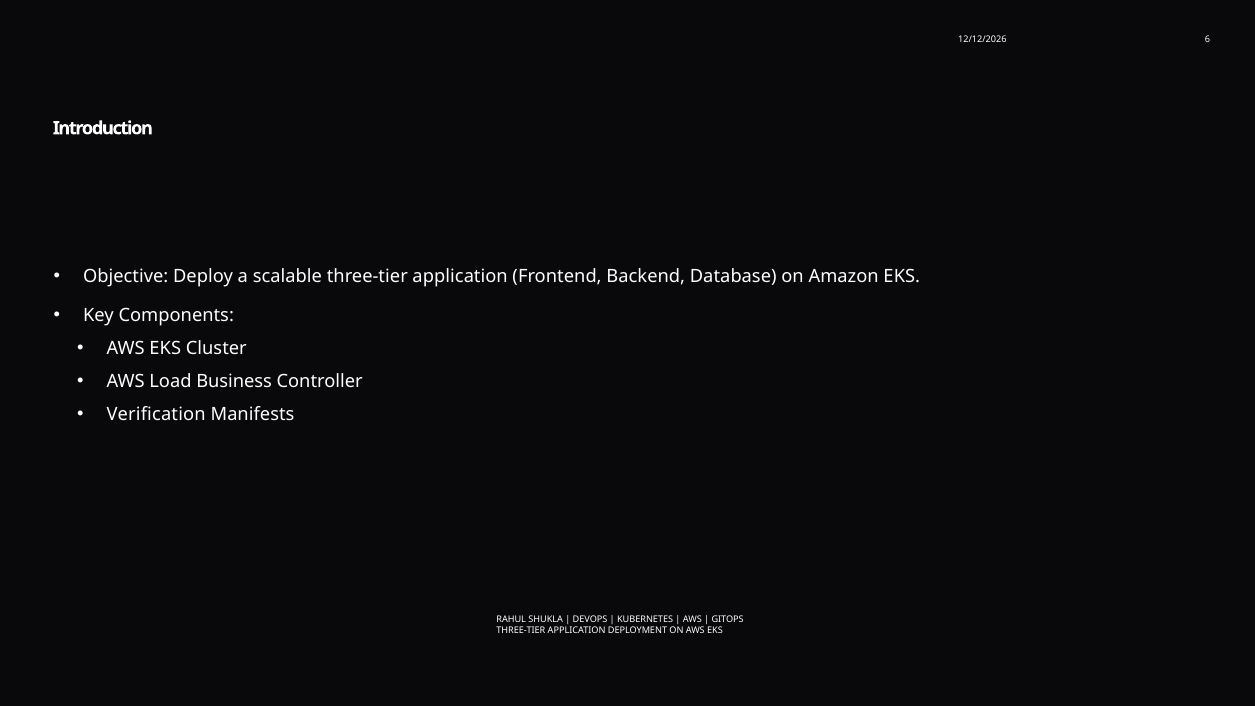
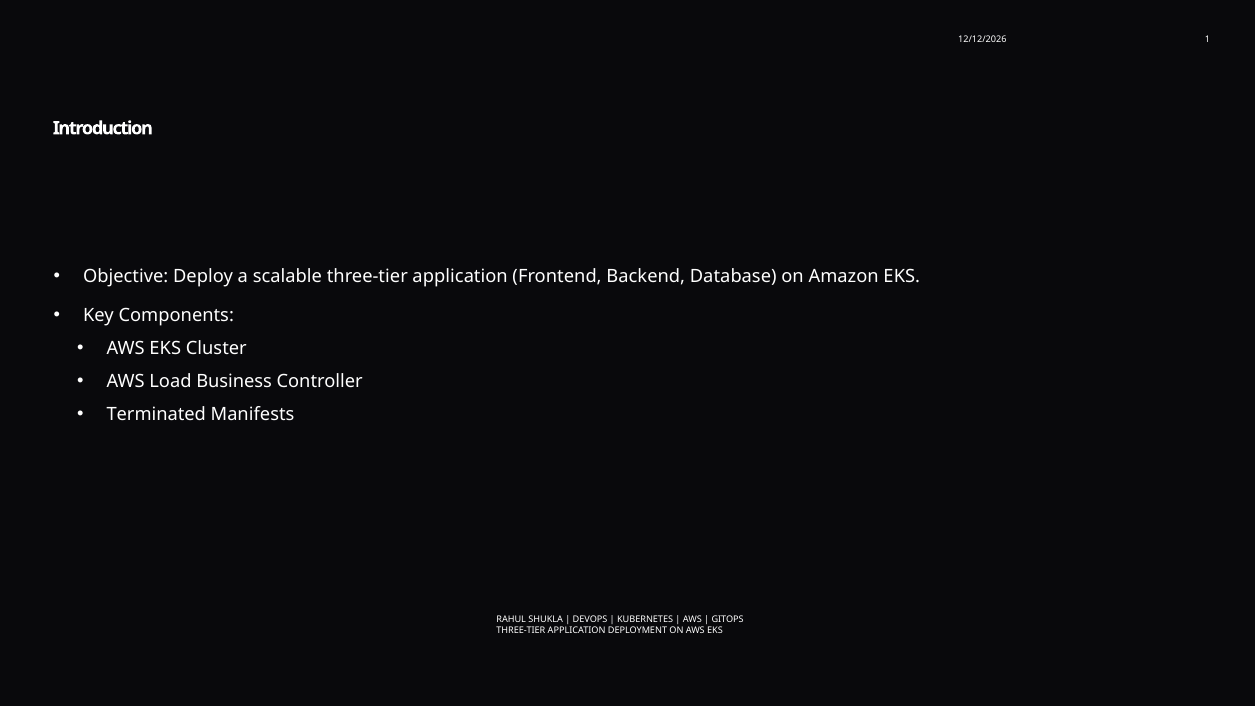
6: 6 -> 1
Verification: Verification -> Terminated
